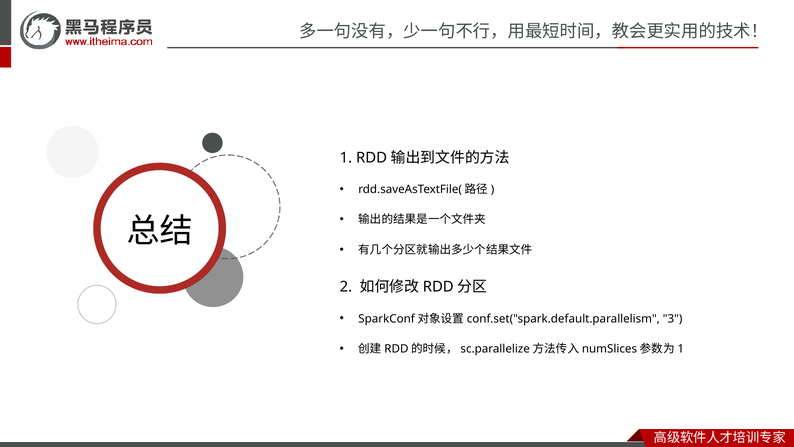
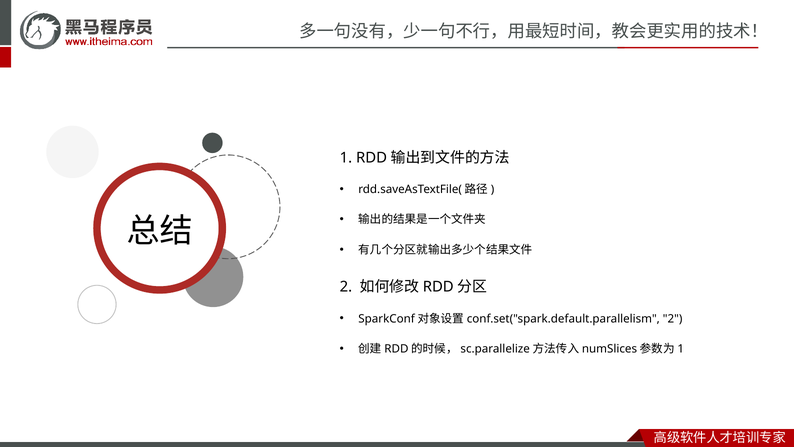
3 at (673, 318): 3 -> 2
